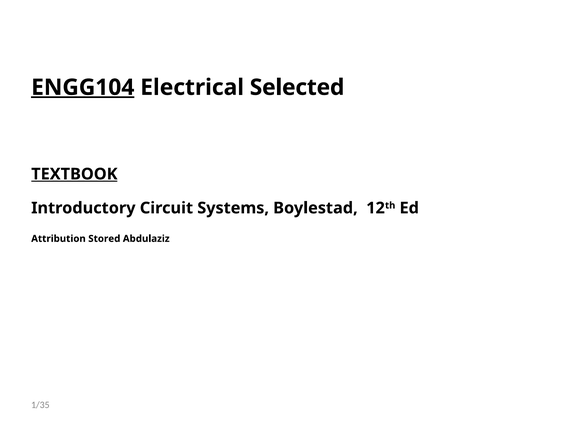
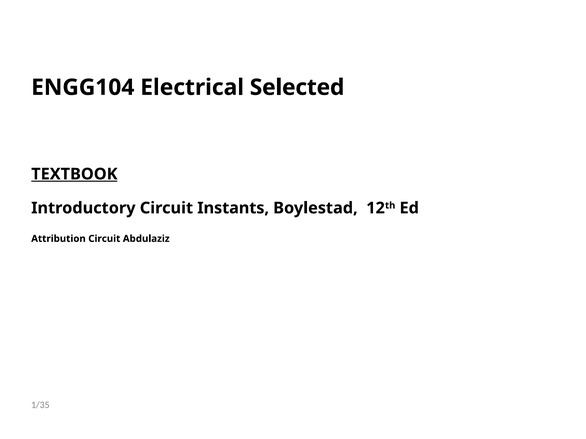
ENGG104 underline: present -> none
Systems: Systems -> Instants
Attribution Stored: Stored -> Circuit
